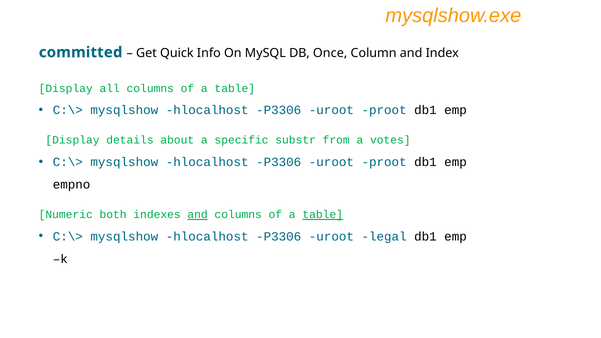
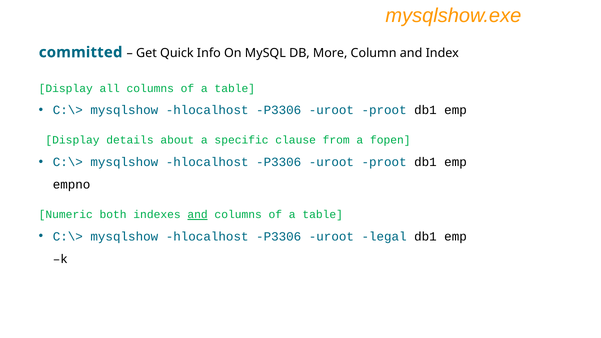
Once: Once -> More
substr: substr -> clause
votes: votes -> fopen
table at (323, 215) underline: present -> none
